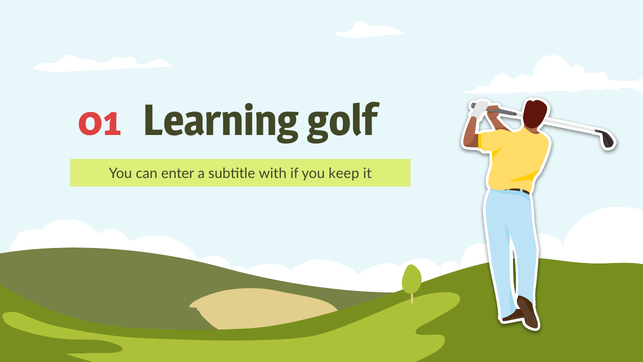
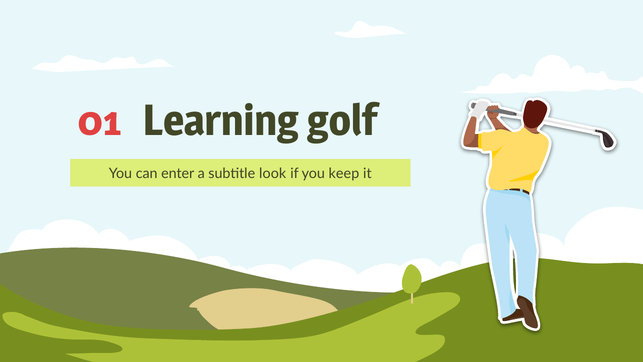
with: with -> look
